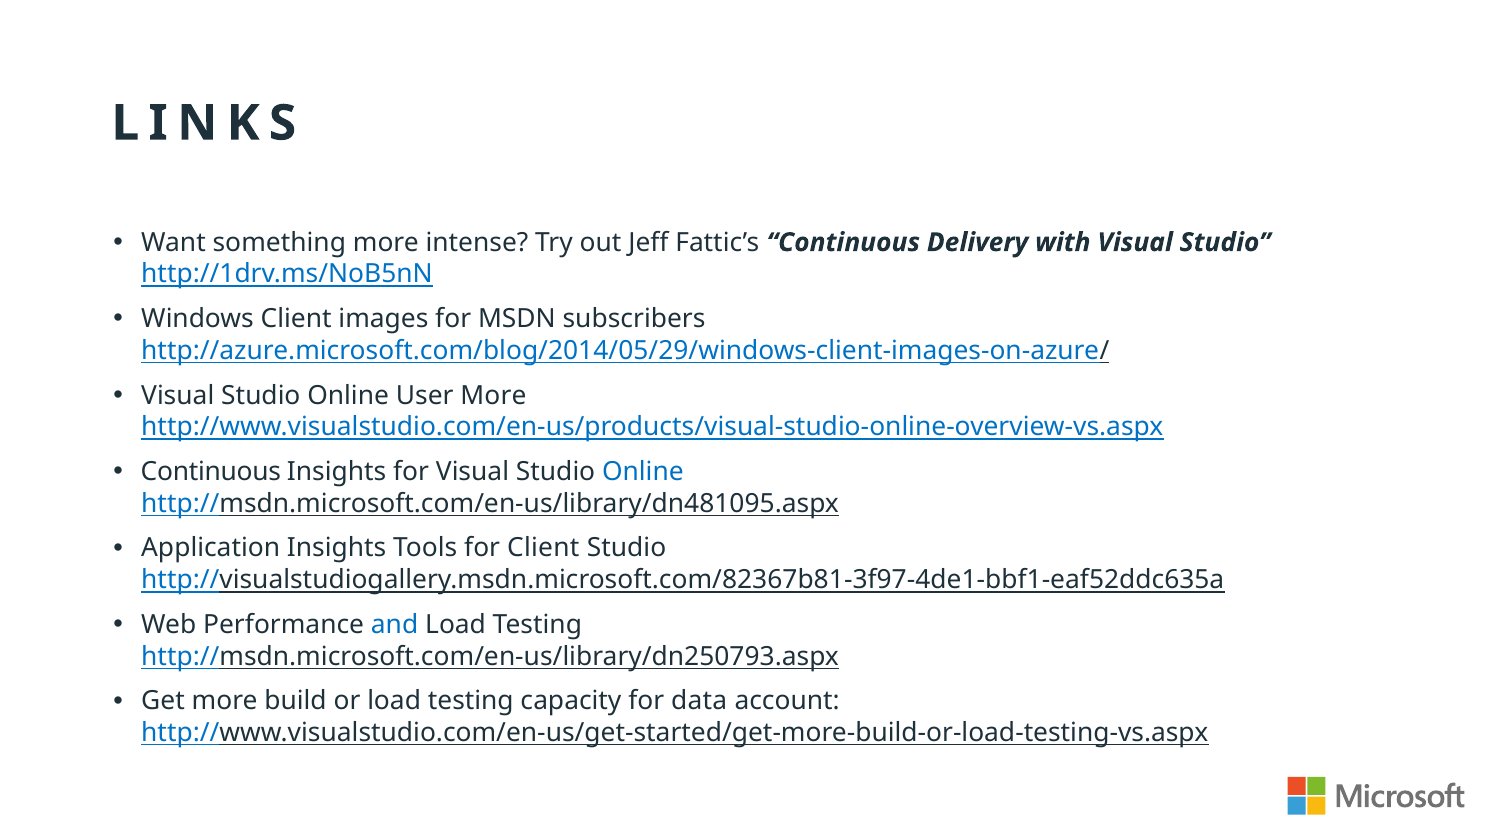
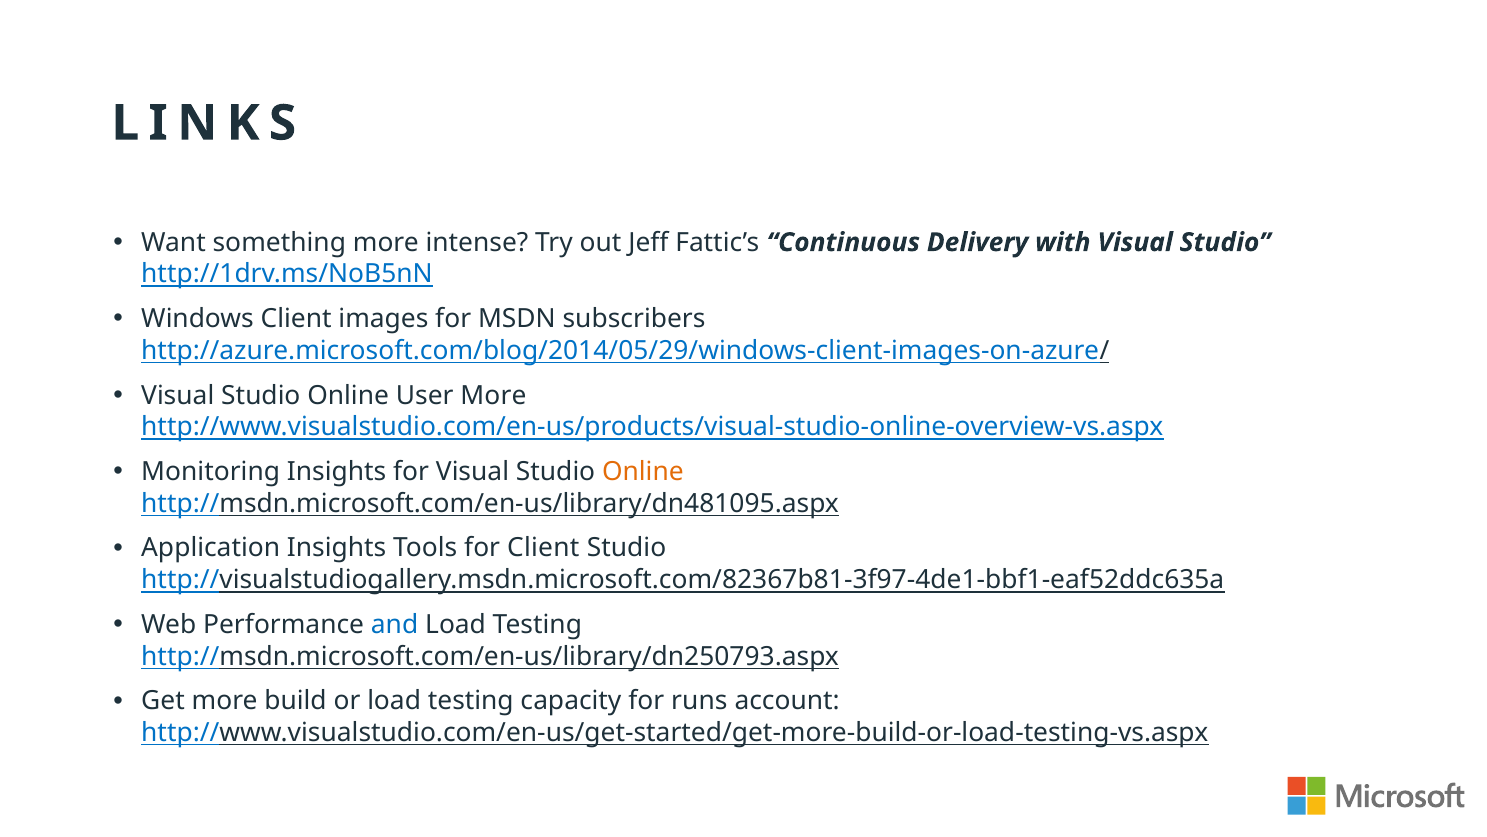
Continuous at (211, 471): Continuous -> Monitoring
Online at (643, 471) colour: blue -> orange
data: data -> runs
